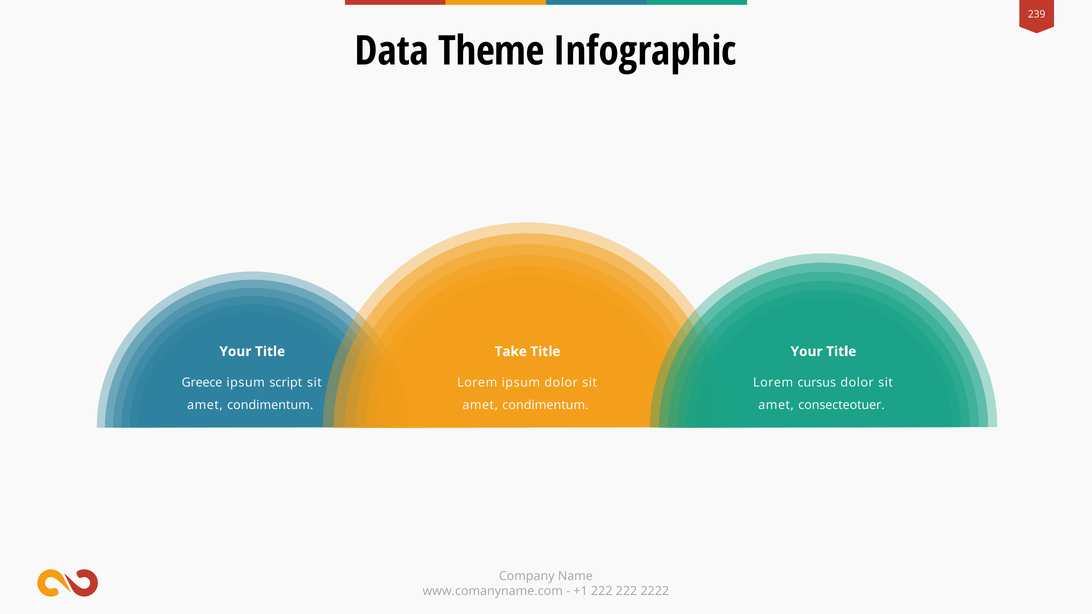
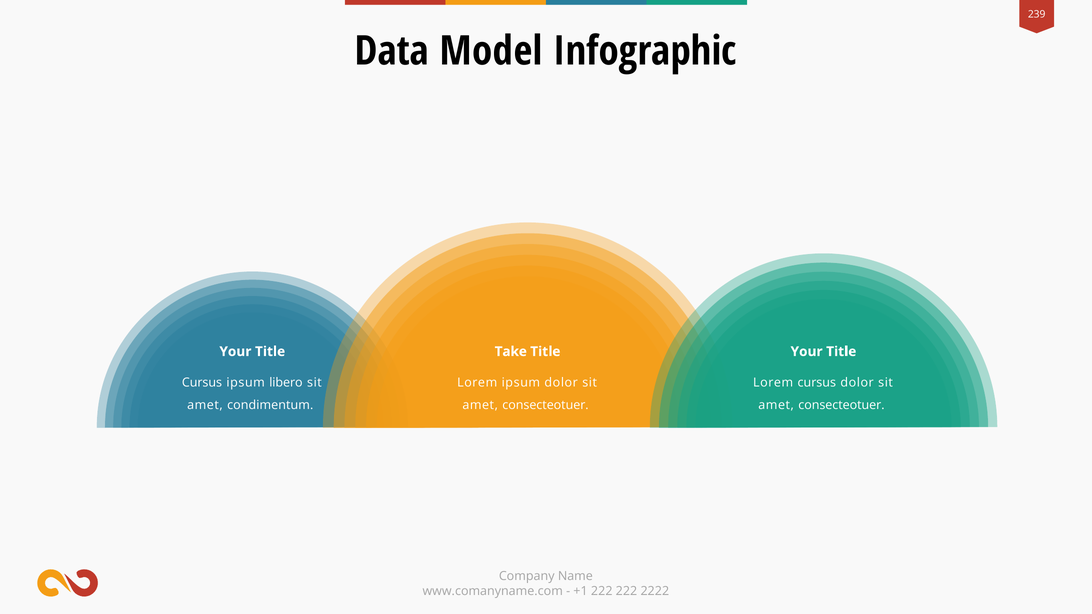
Theme: Theme -> Model
Greece at (202, 383): Greece -> Cursus
script: script -> libero
condimentum at (545, 405): condimentum -> consecteotuer
